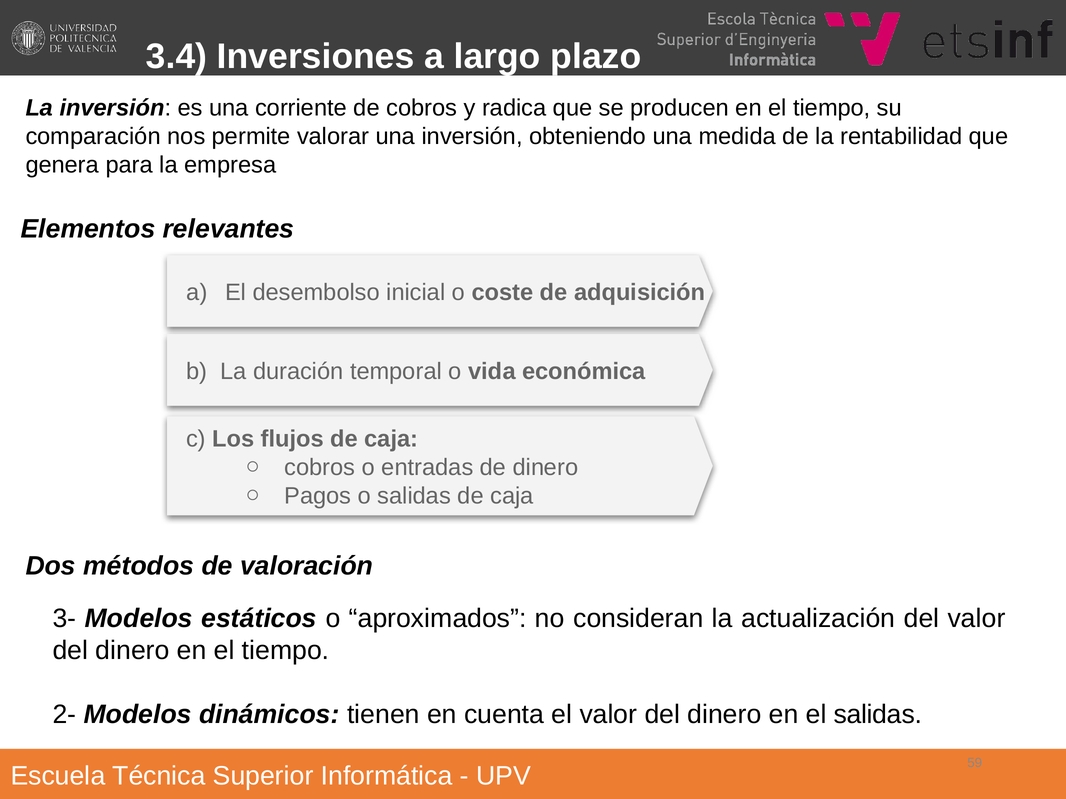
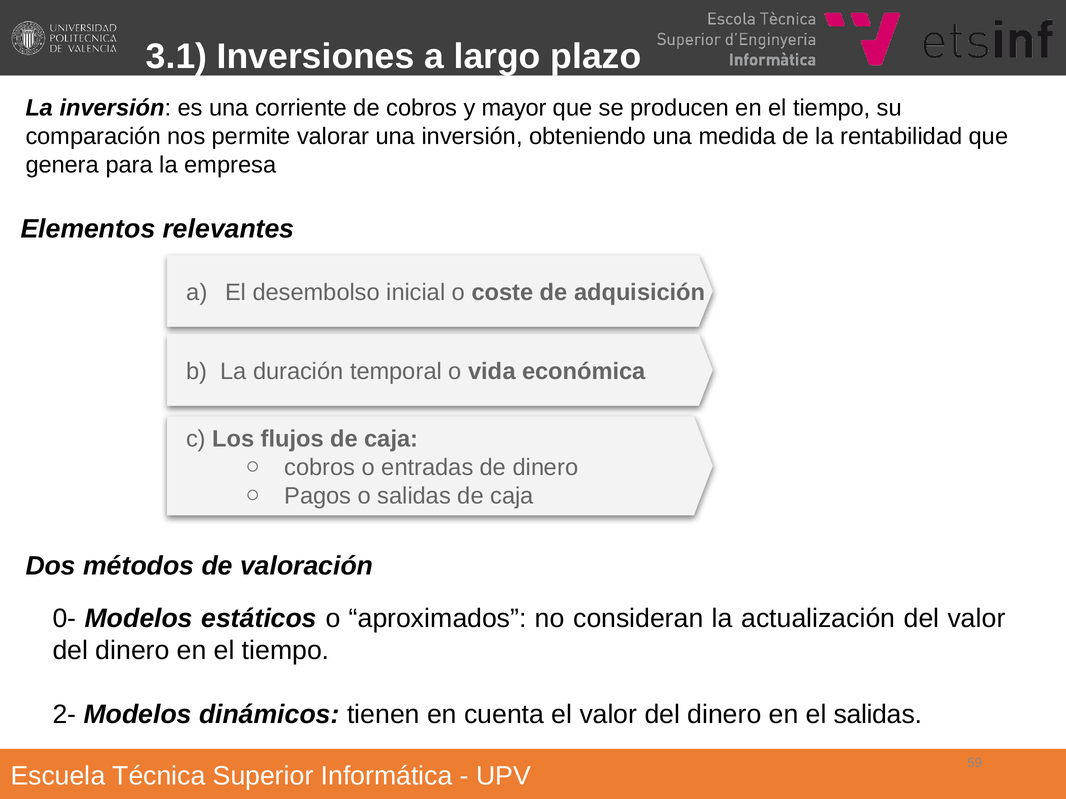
3.4: 3.4 -> 3.1
radica: radica -> mayor
3-: 3- -> 0-
